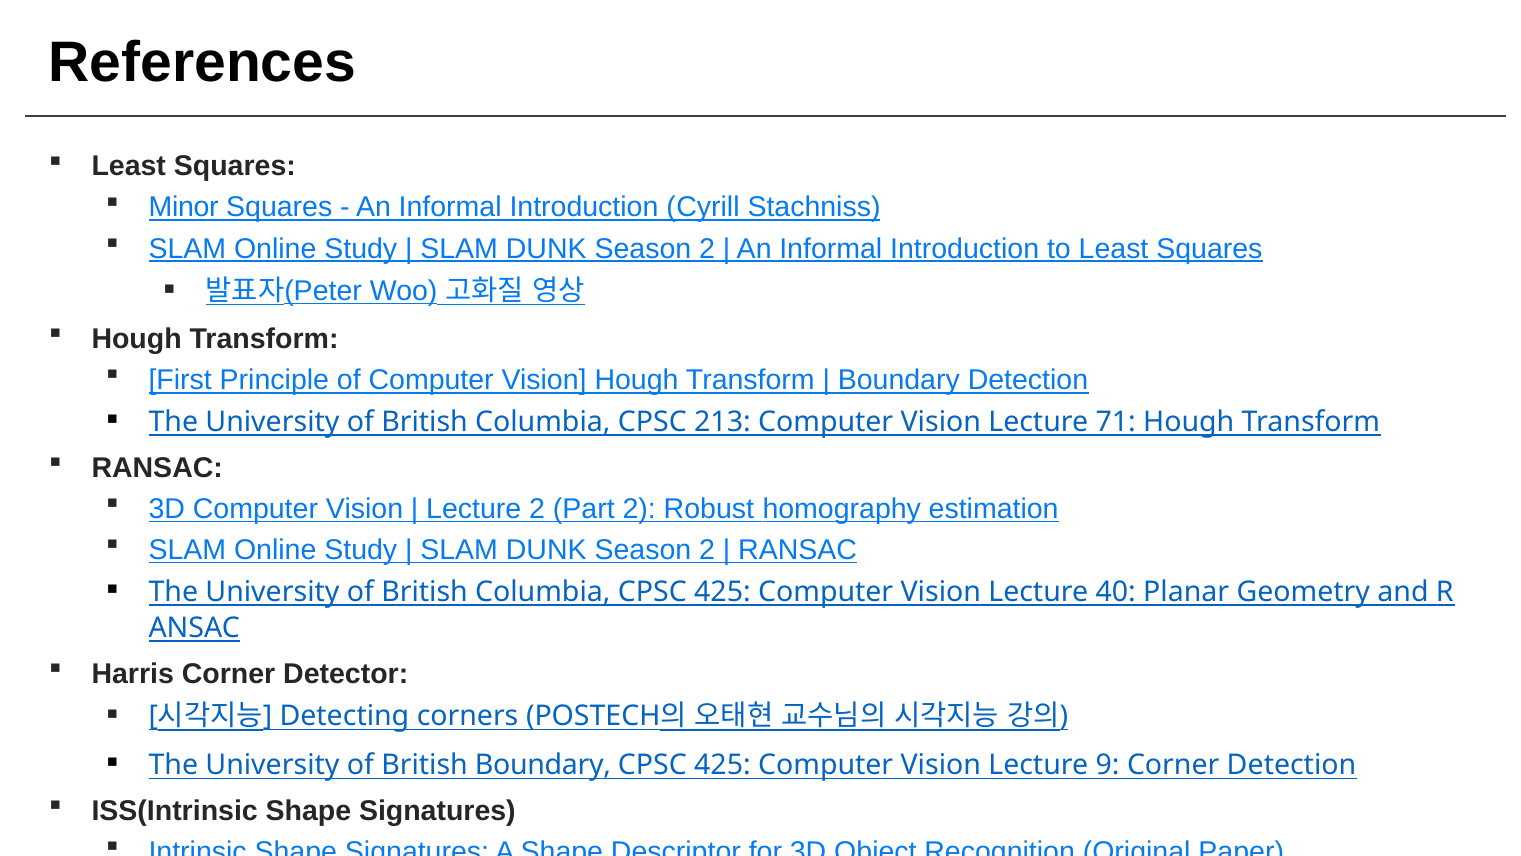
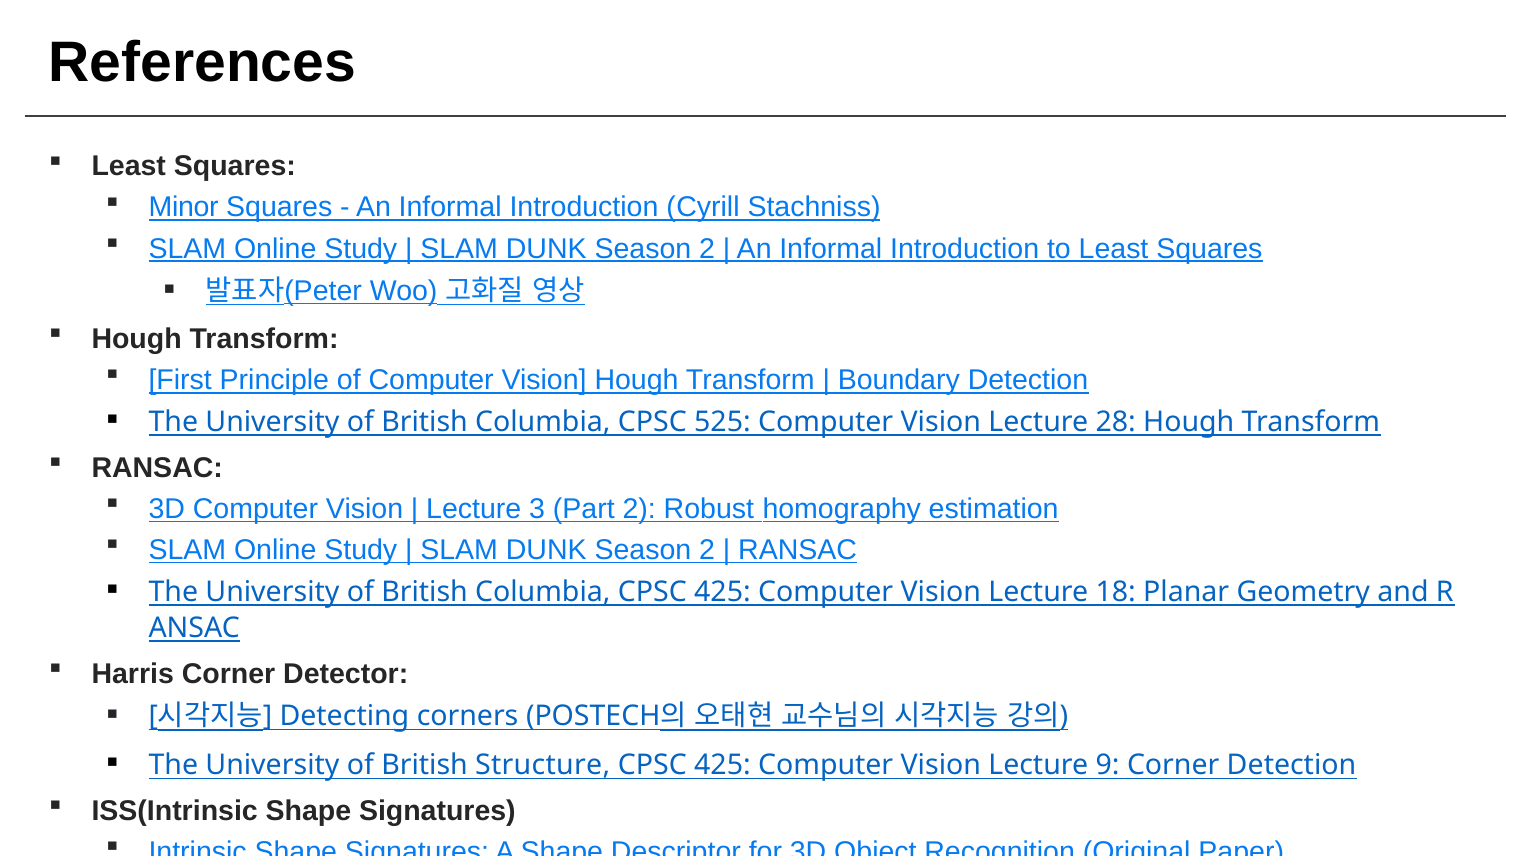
213: 213 -> 525
71: 71 -> 28
Lecture 2: 2 -> 3
40: 40 -> 18
British Boundary: Boundary -> Structure
